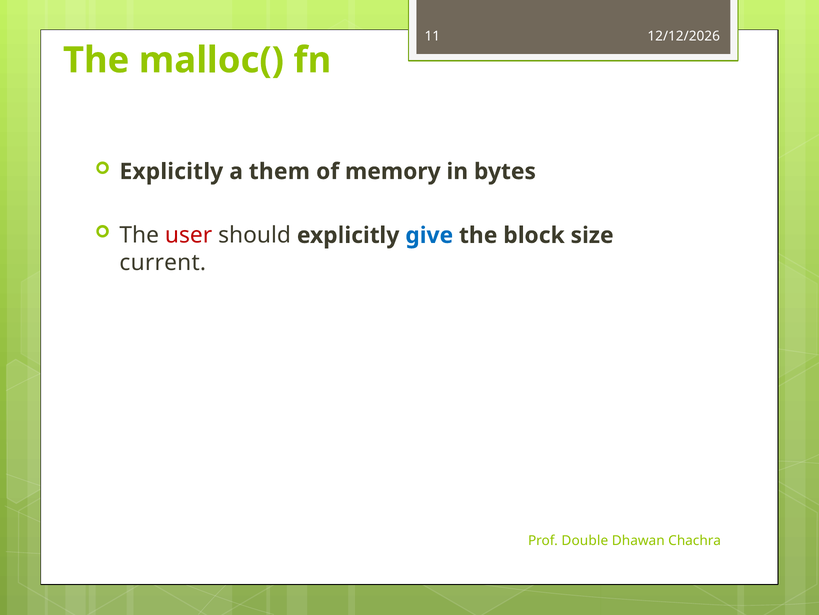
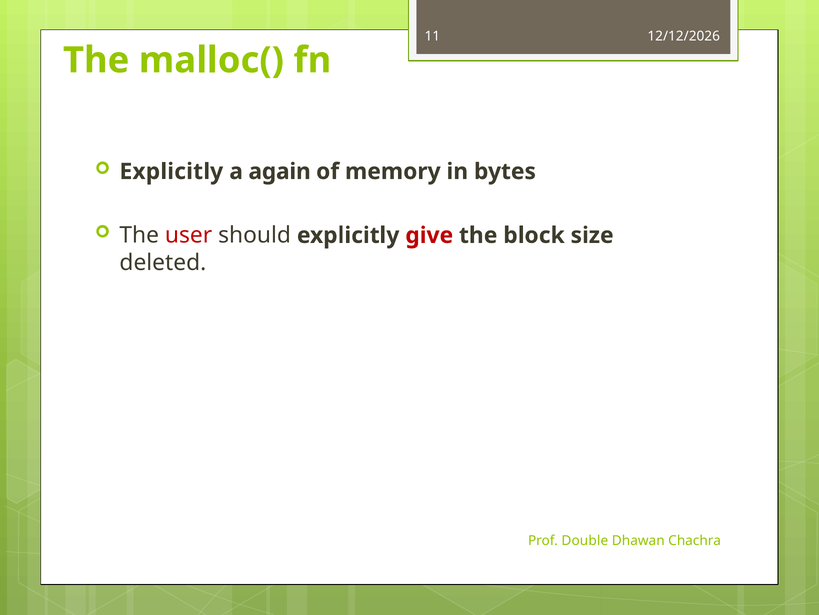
them: them -> again
give colour: blue -> red
current: current -> deleted
